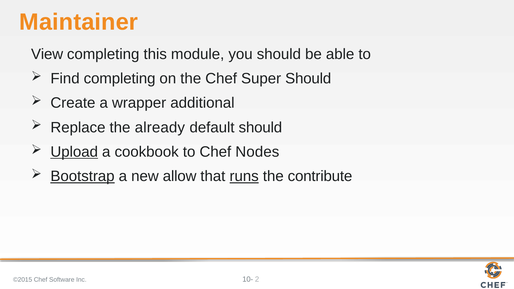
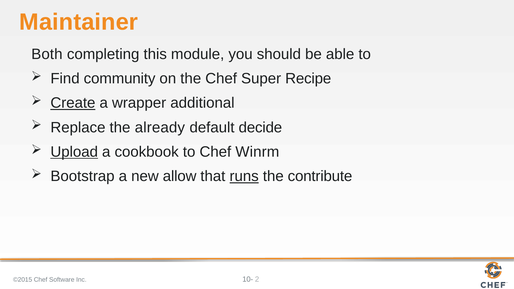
View: View -> Both
Find completing: completing -> community
Super Should: Should -> Recipe
Create underline: none -> present
default should: should -> decide
Nodes: Nodes -> Winrm
Bootstrap underline: present -> none
